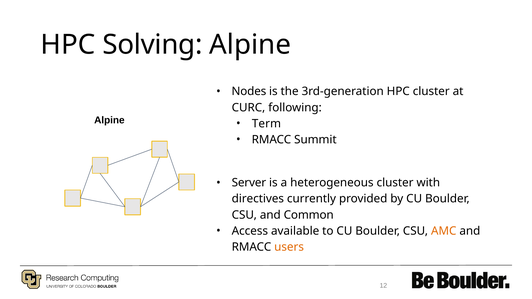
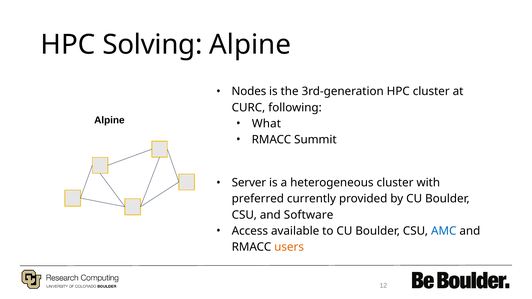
Term: Term -> What
directives: directives -> preferred
Common: Common -> Software
AMC colour: orange -> blue
